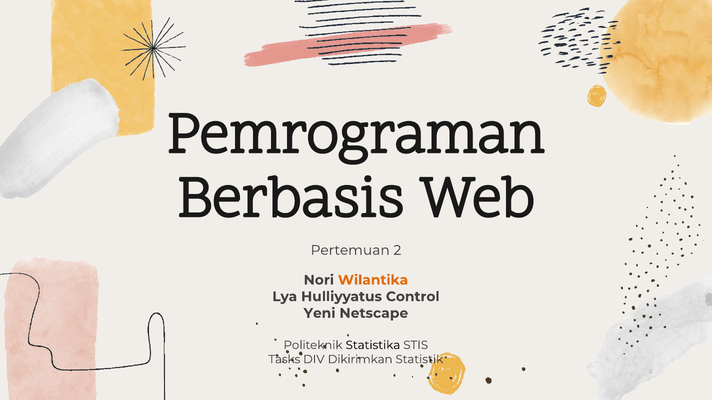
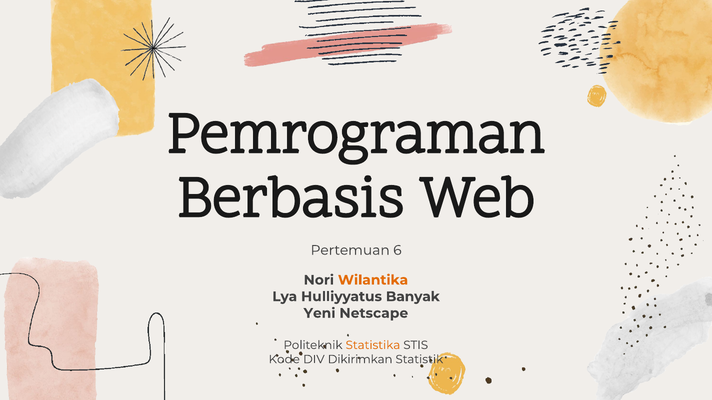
2: 2 -> 6
Control: Control -> Banyak
Statistika colour: black -> orange
Tasks: Tasks -> Kode
